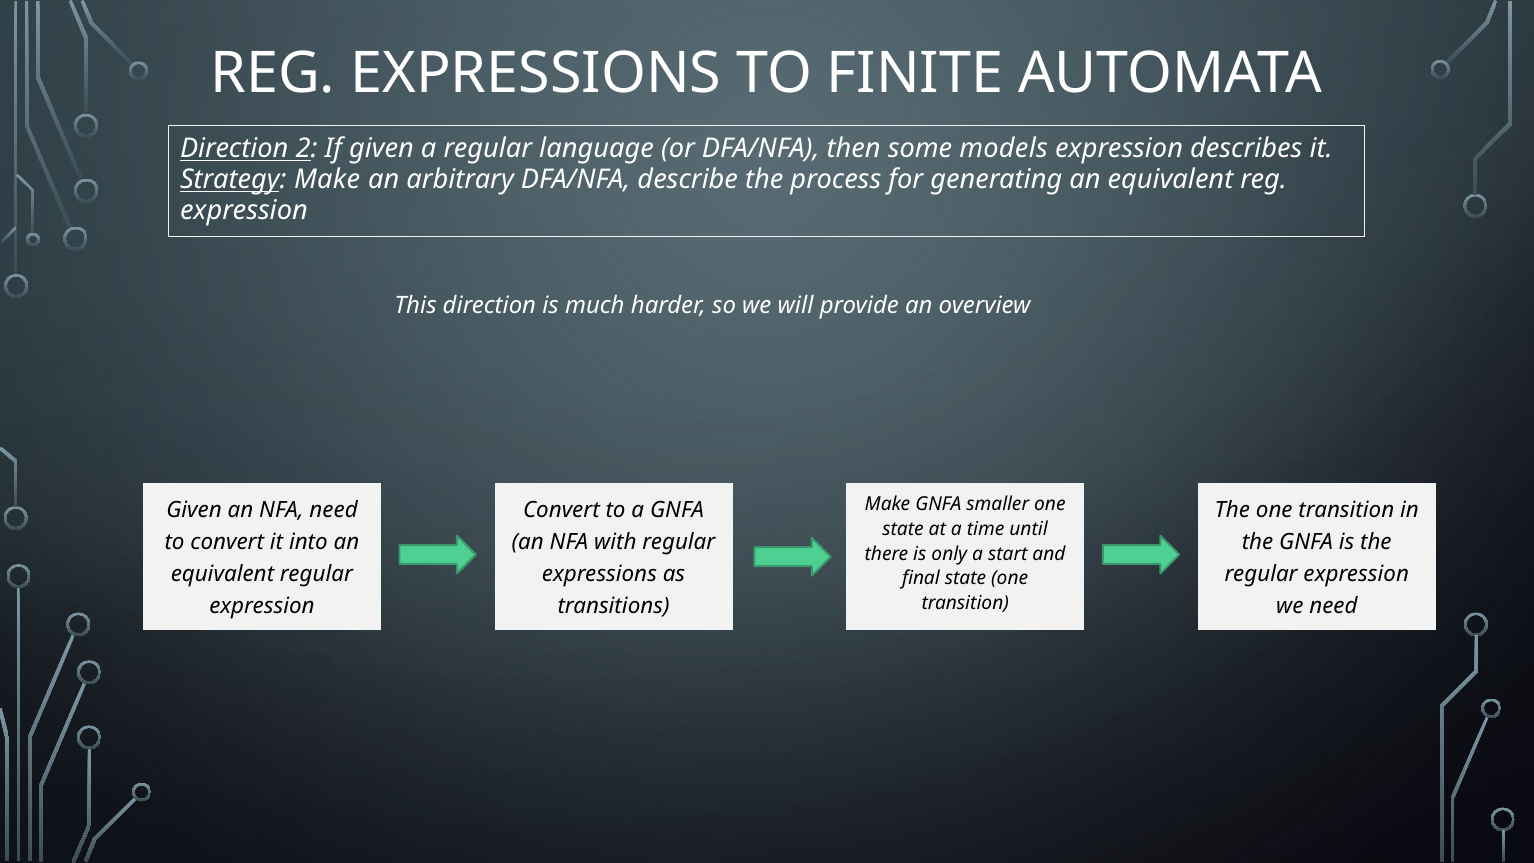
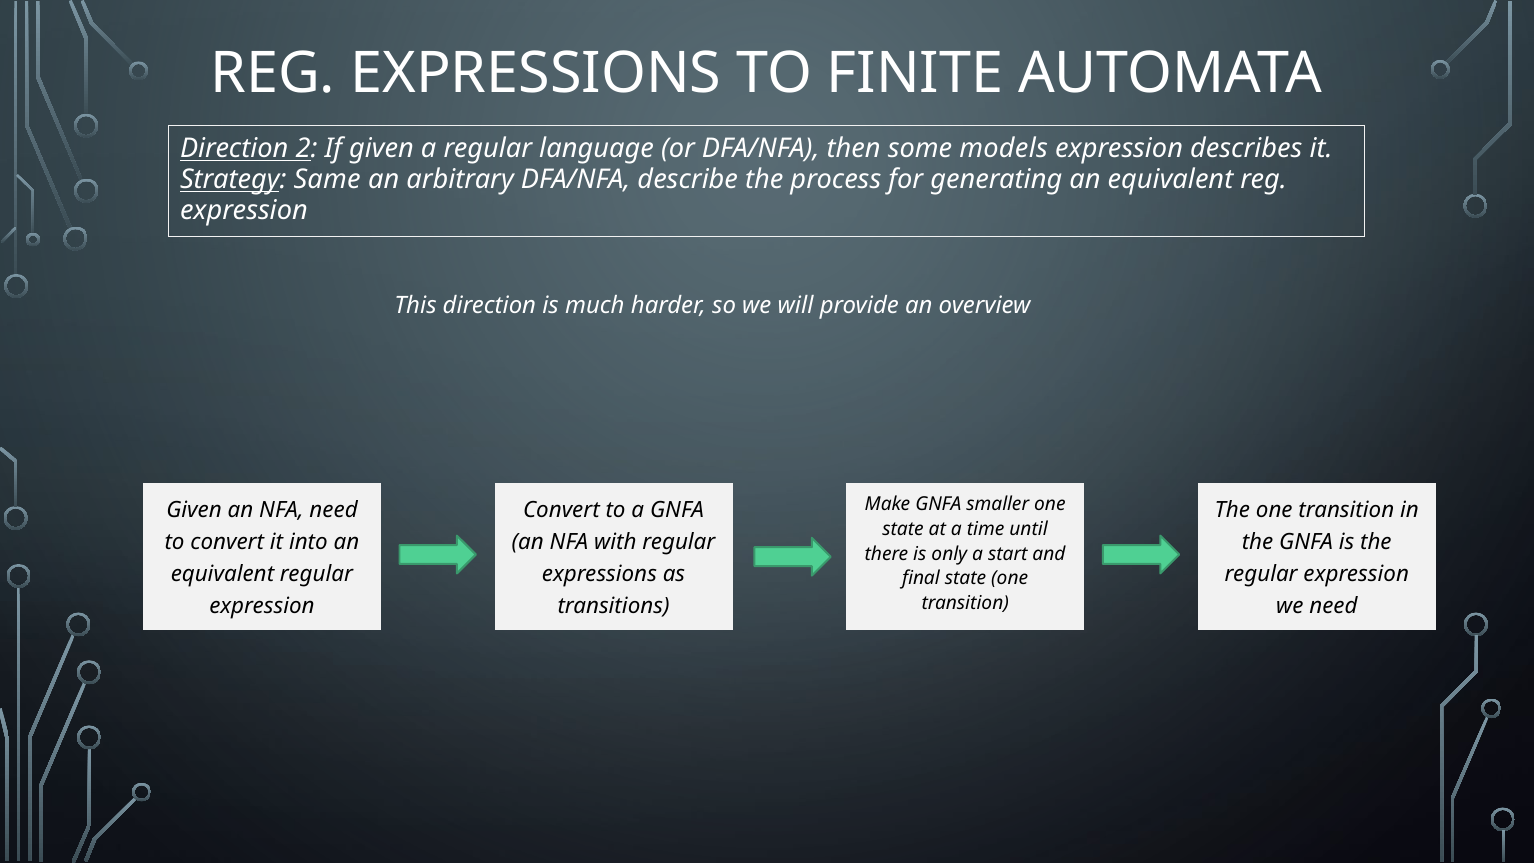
Strategy Make: Make -> Same
